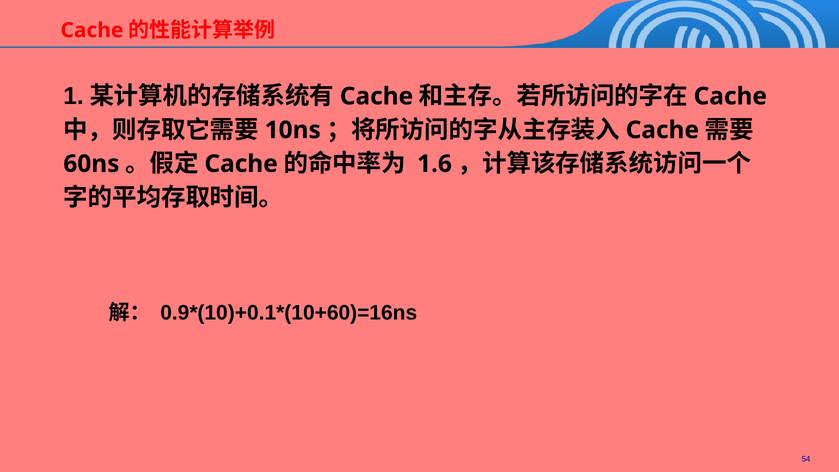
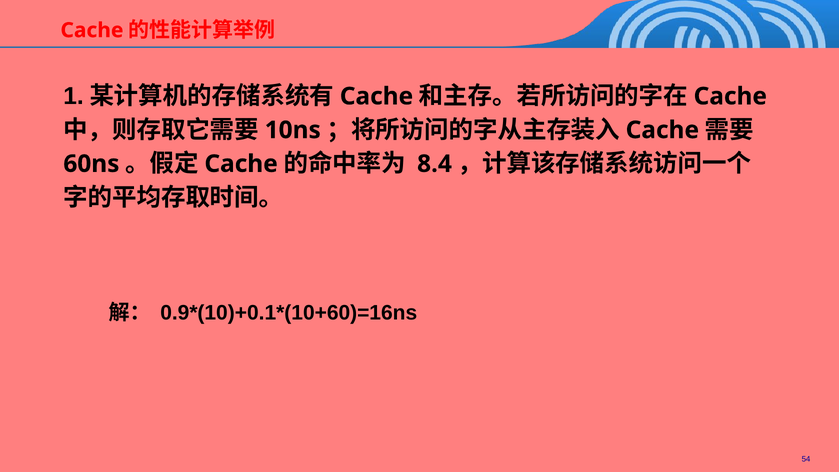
1.6: 1.6 -> 8.4
